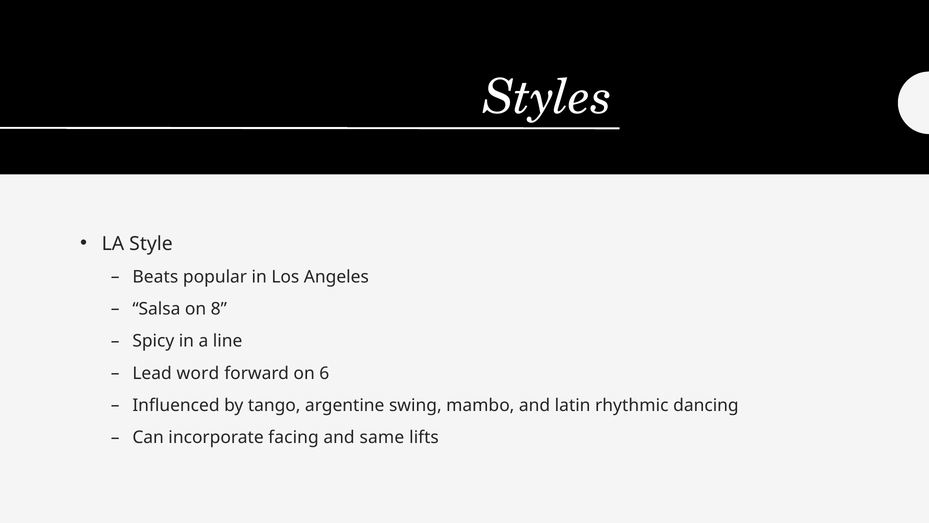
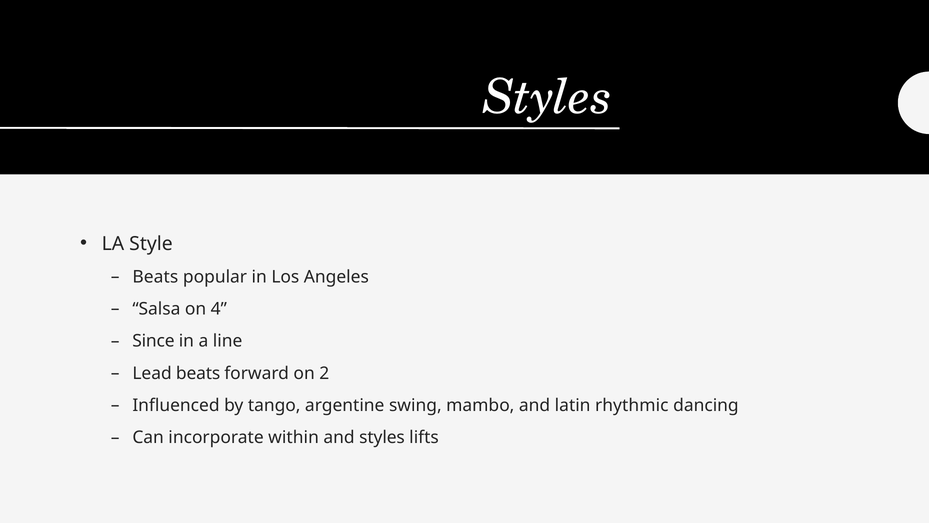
8: 8 -> 4
Spicy: Spicy -> Since
Lead word: word -> beats
6: 6 -> 2
facing: facing -> within
and same: same -> styles
